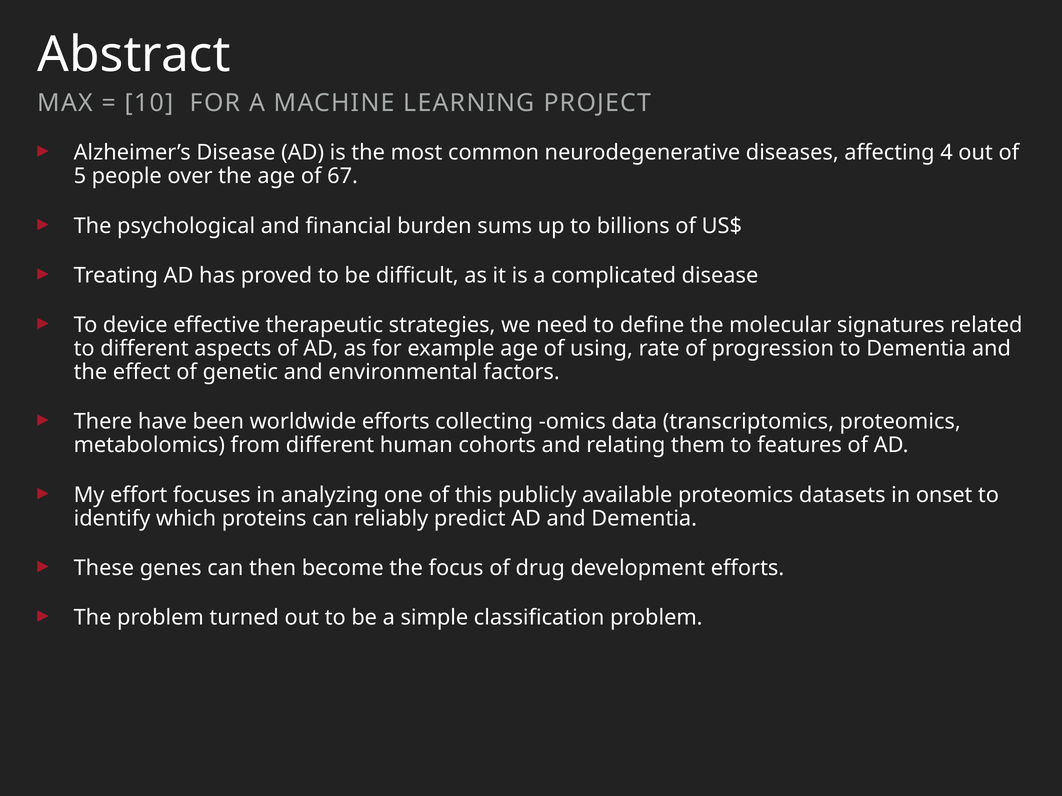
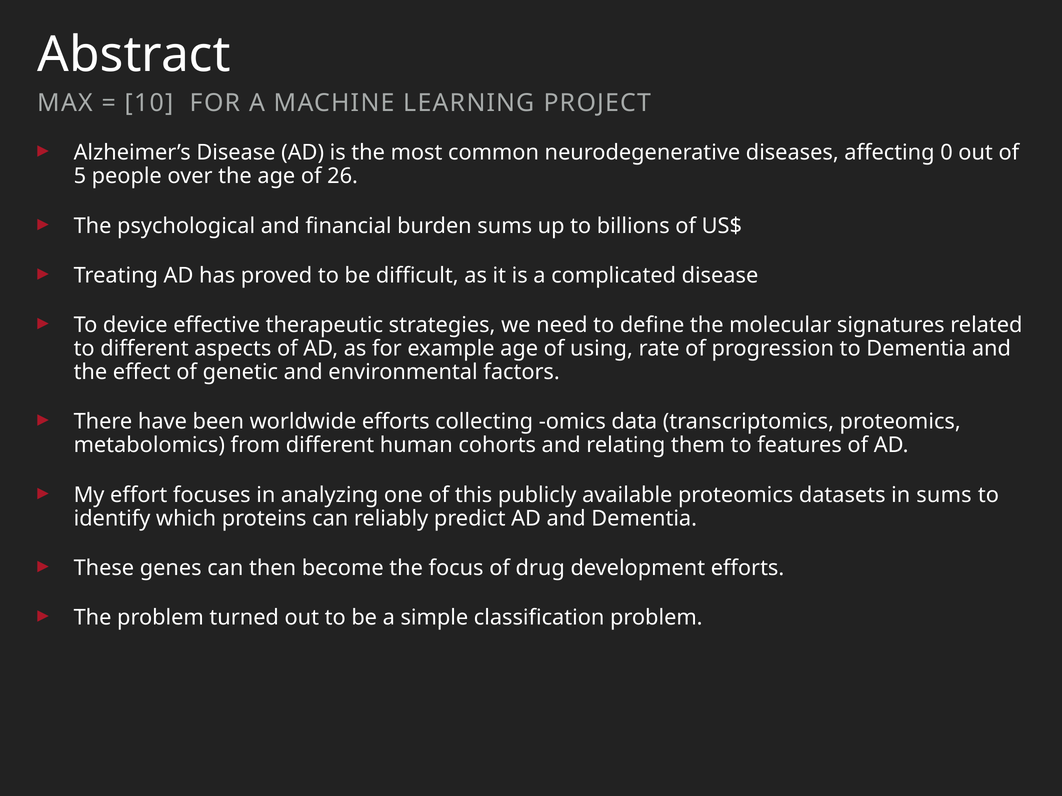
4: 4 -> 0
67: 67 -> 26
in onset: onset -> sums
